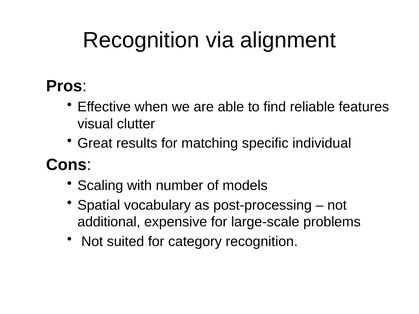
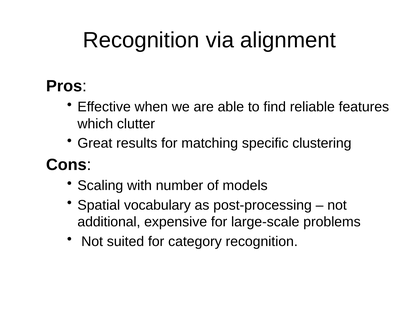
visual: visual -> which
individual: individual -> clustering
